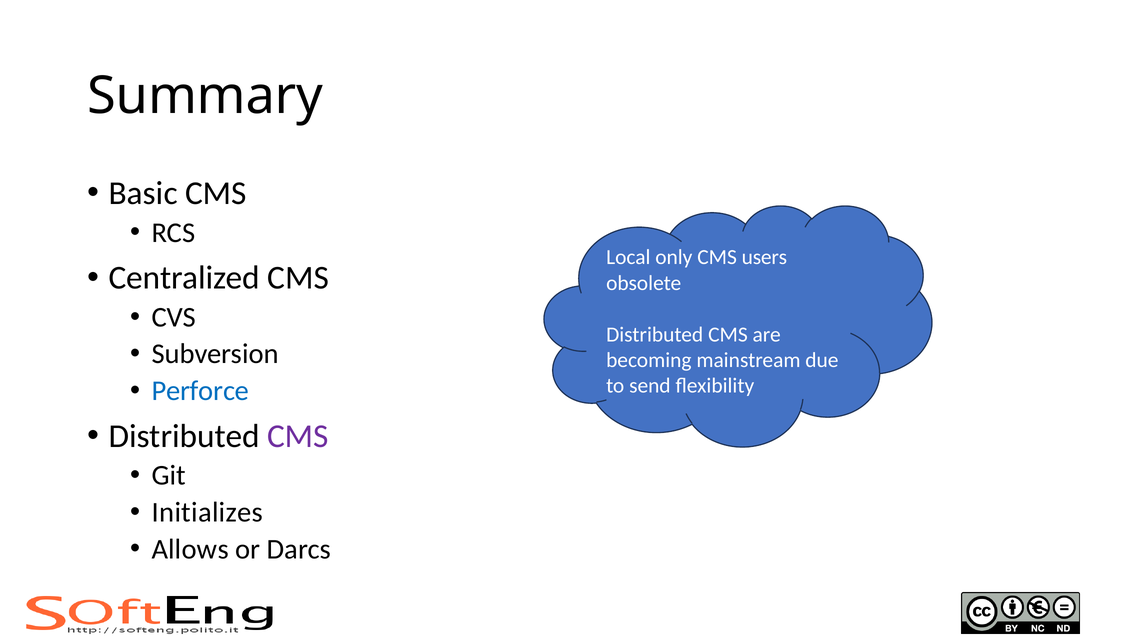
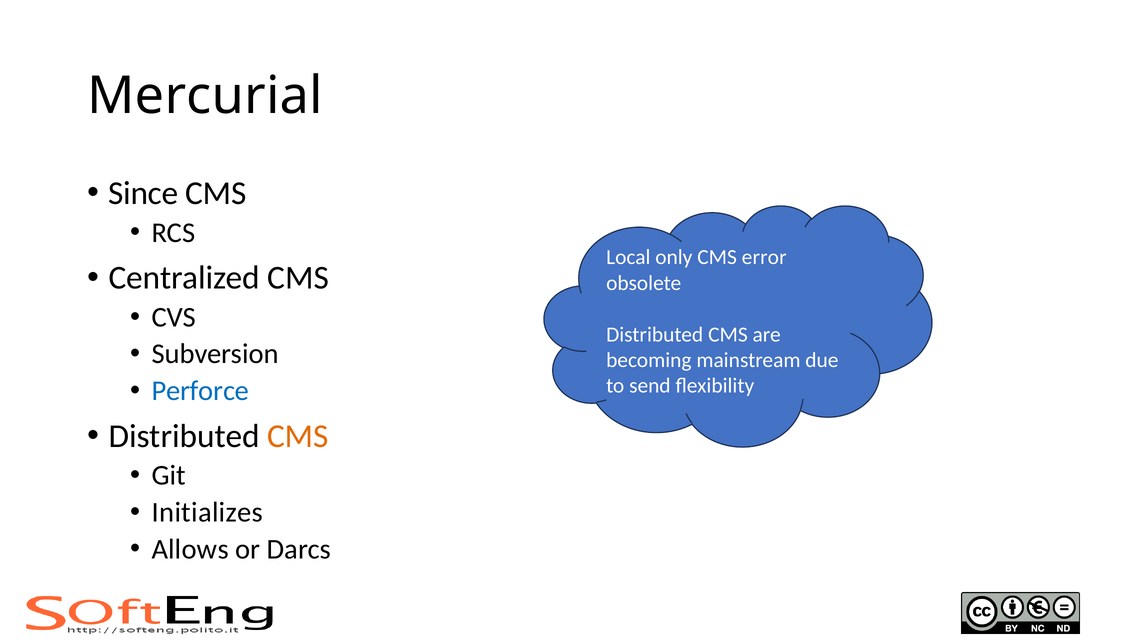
Summary: Summary -> Mercurial
Basic: Basic -> Since
users: users -> error
CMS at (298, 436) colour: purple -> orange
